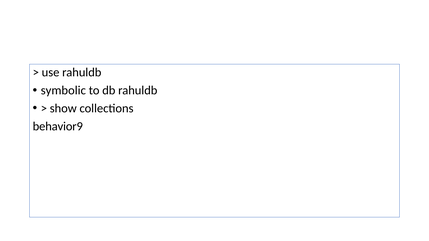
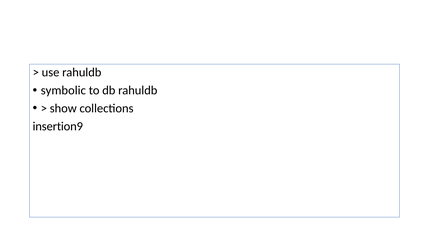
behavior9: behavior9 -> insertion9
